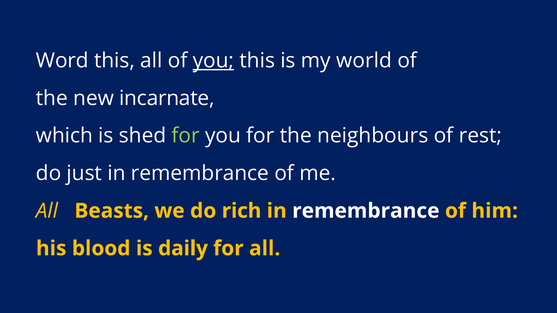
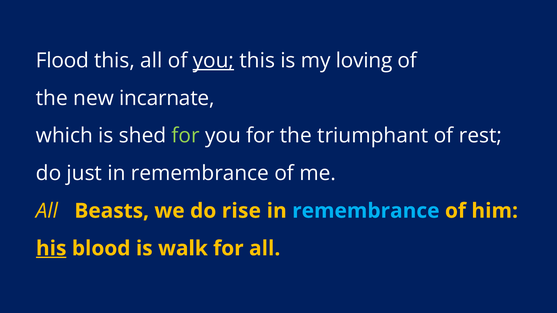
Word: Word -> Flood
world: world -> loving
neighbours: neighbours -> triumphant
rich: rich -> rise
remembrance at (366, 211) colour: white -> light blue
his underline: none -> present
daily: daily -> walk
